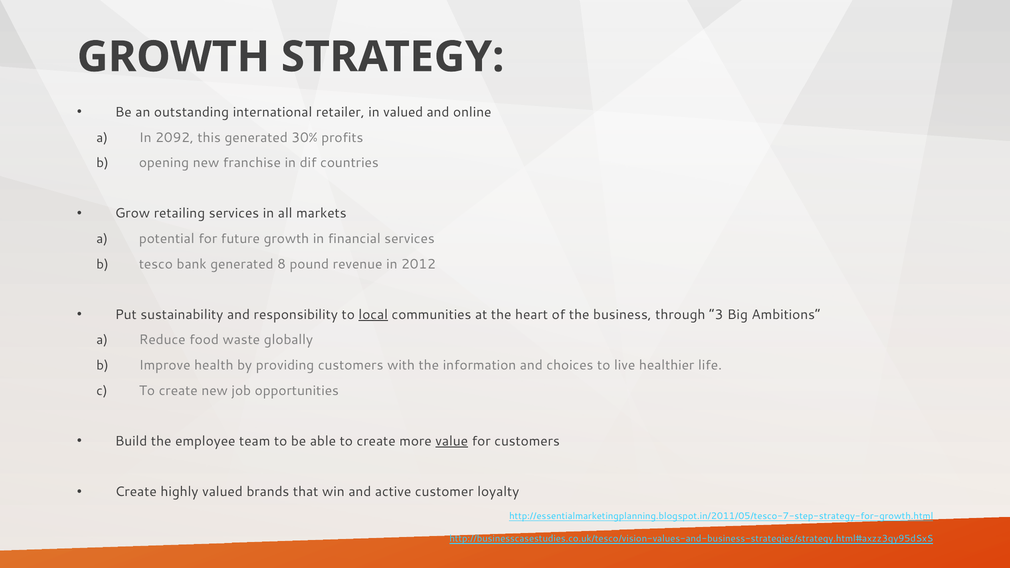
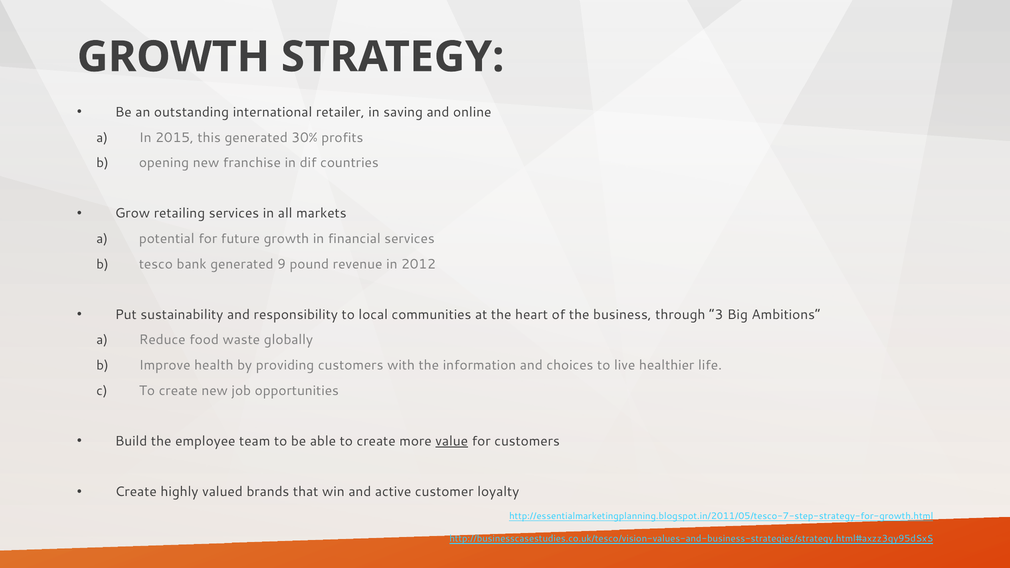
in valued: valued -> saving
2092: 2092 -> 2015
8: 8 -> 9
local underline: present -> none
